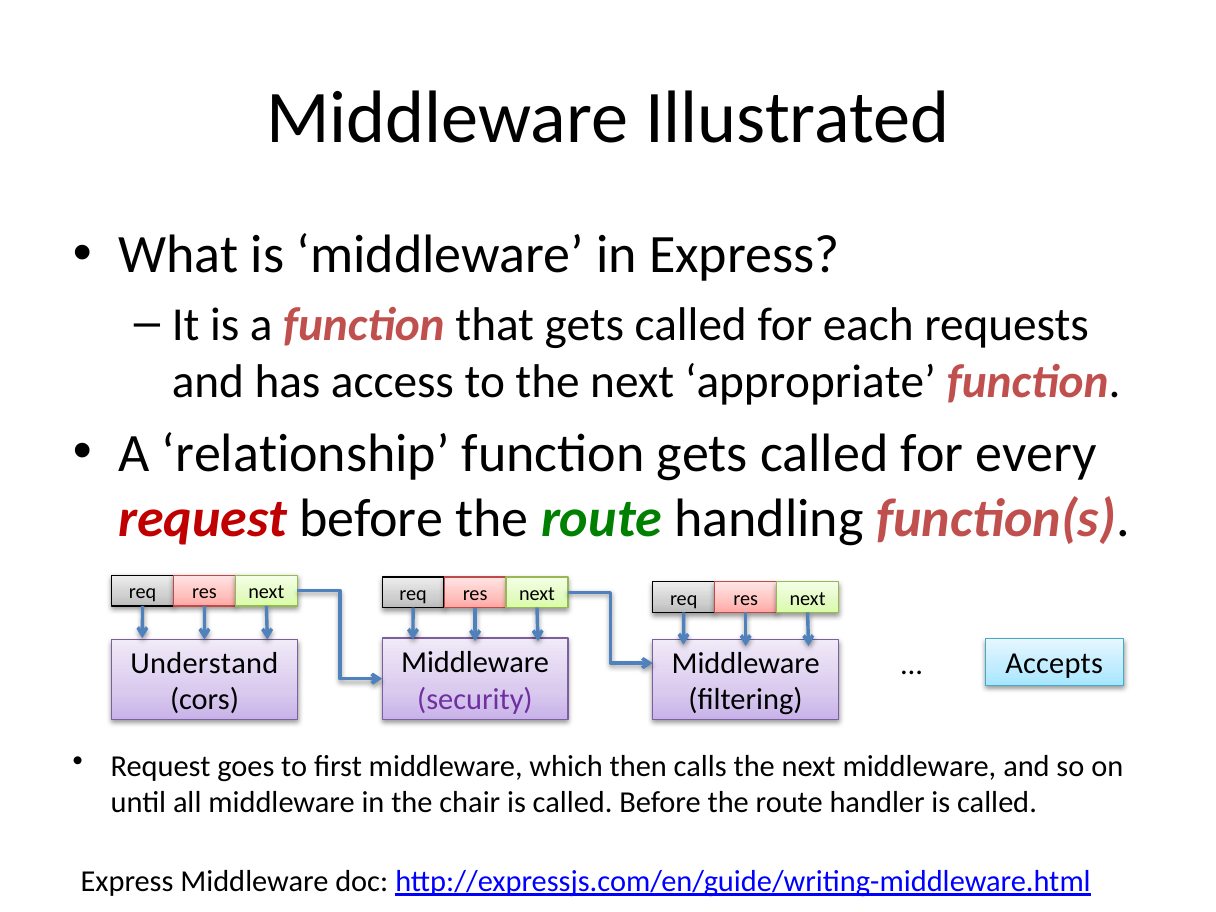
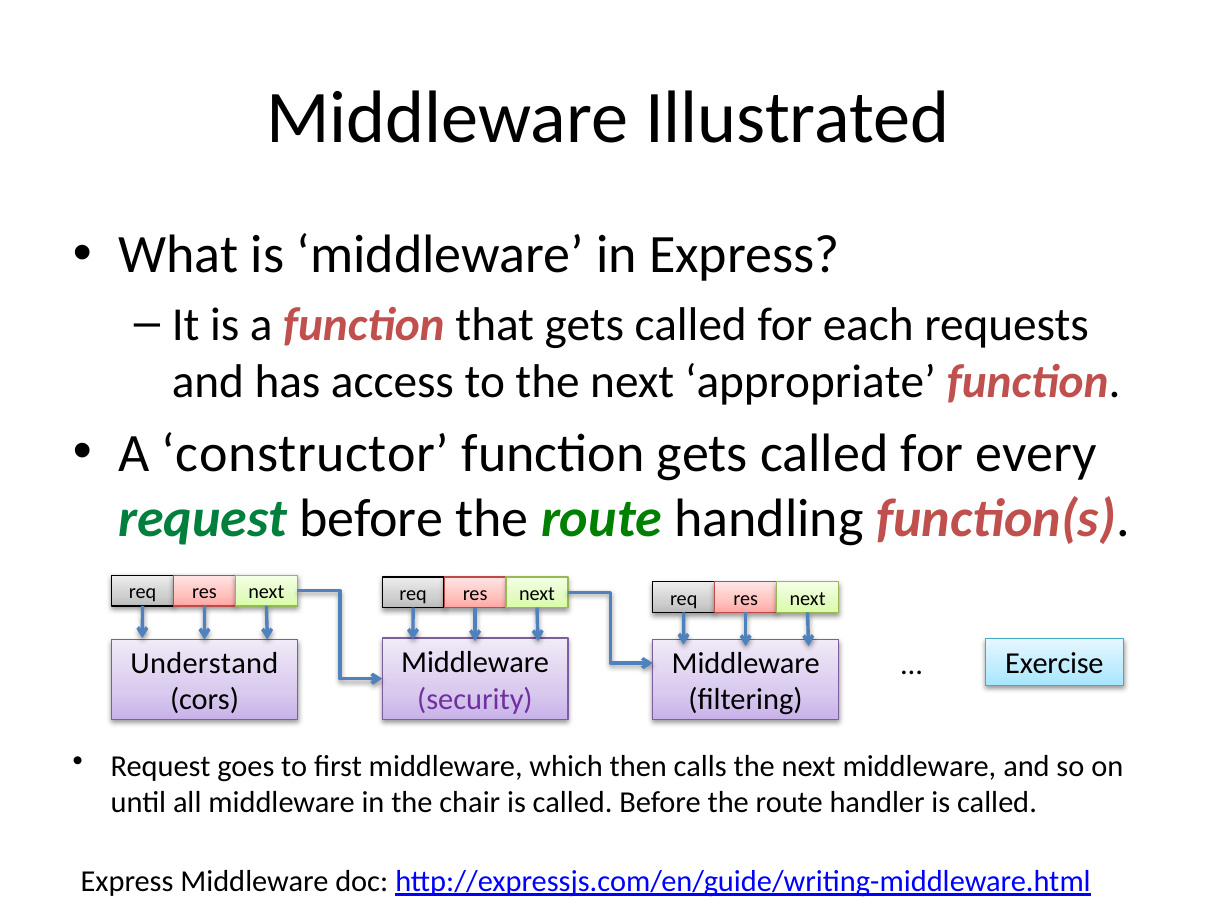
relationship: relationship -> constructor
request at (203, 519) colour: red -> green
Accepts: Accepts -> Exercise
